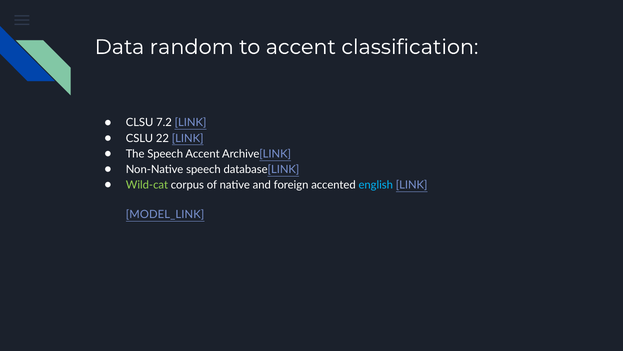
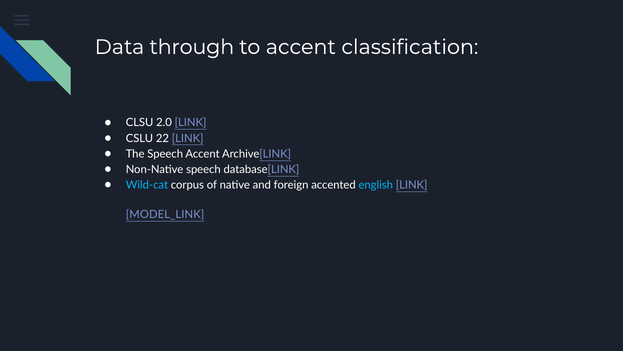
random: random -> through
7.2: 7.2 -> 2.0
Wild-cat colour: light green -> light blue
